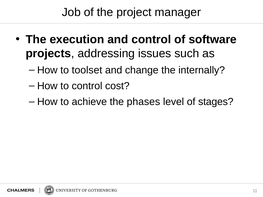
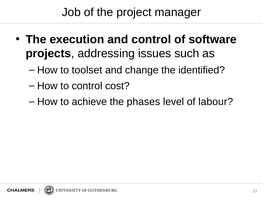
internally: internally -> identified
stages: stages -> labour
